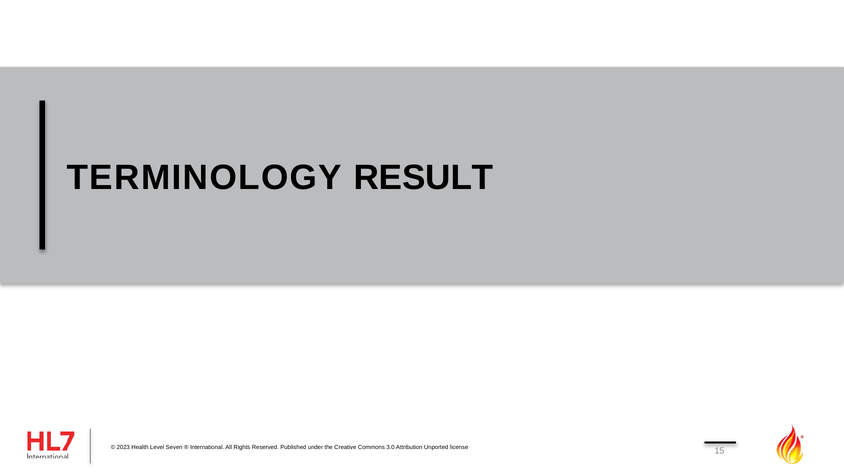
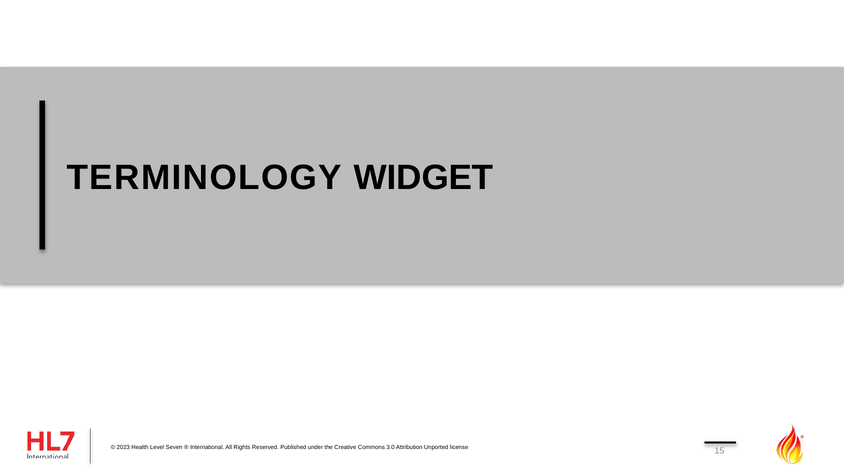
RESULT: RESULT -> WIDGET
